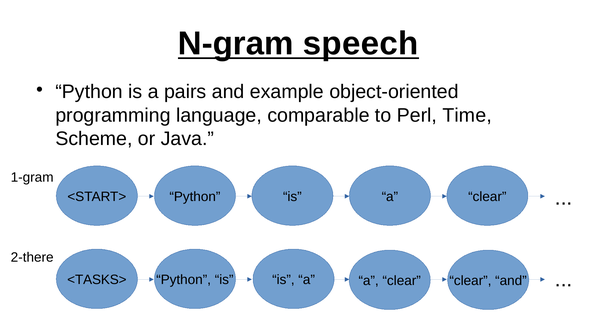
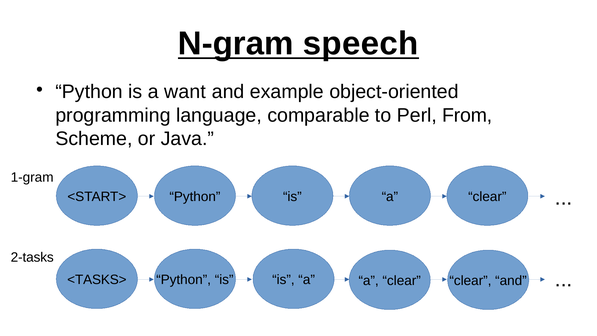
pairs: pairs -> want
Time: Time -> From
2-there: 2-there -> 2-tasks
